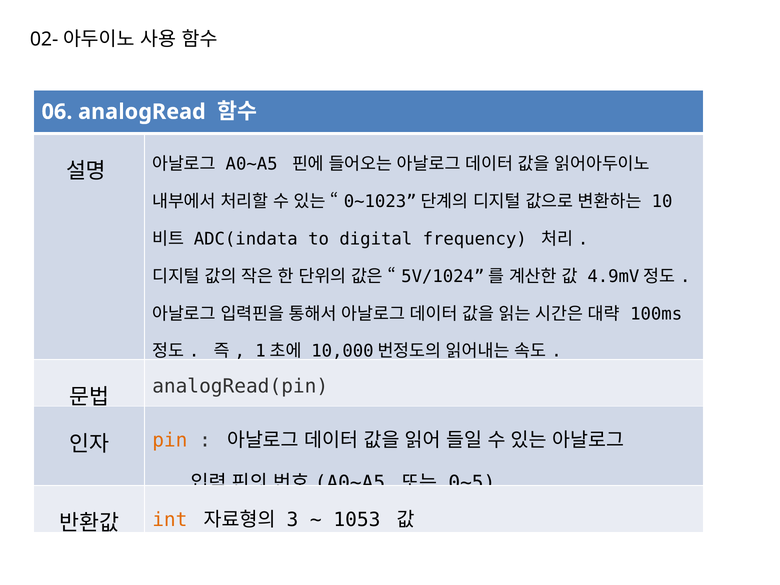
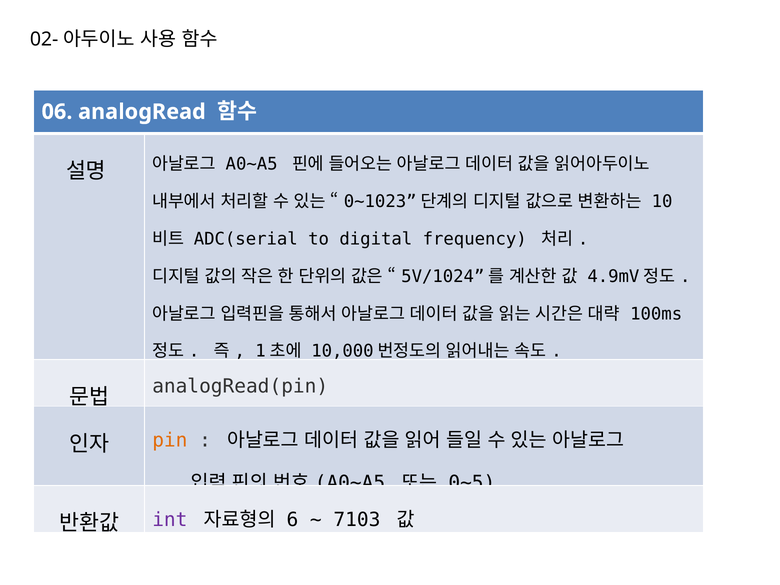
ADC(indata: ADC(indata -> ADC(serial
int colour: orange -> purple
3: 3 -> 6
1053: 1053 -> 7103
